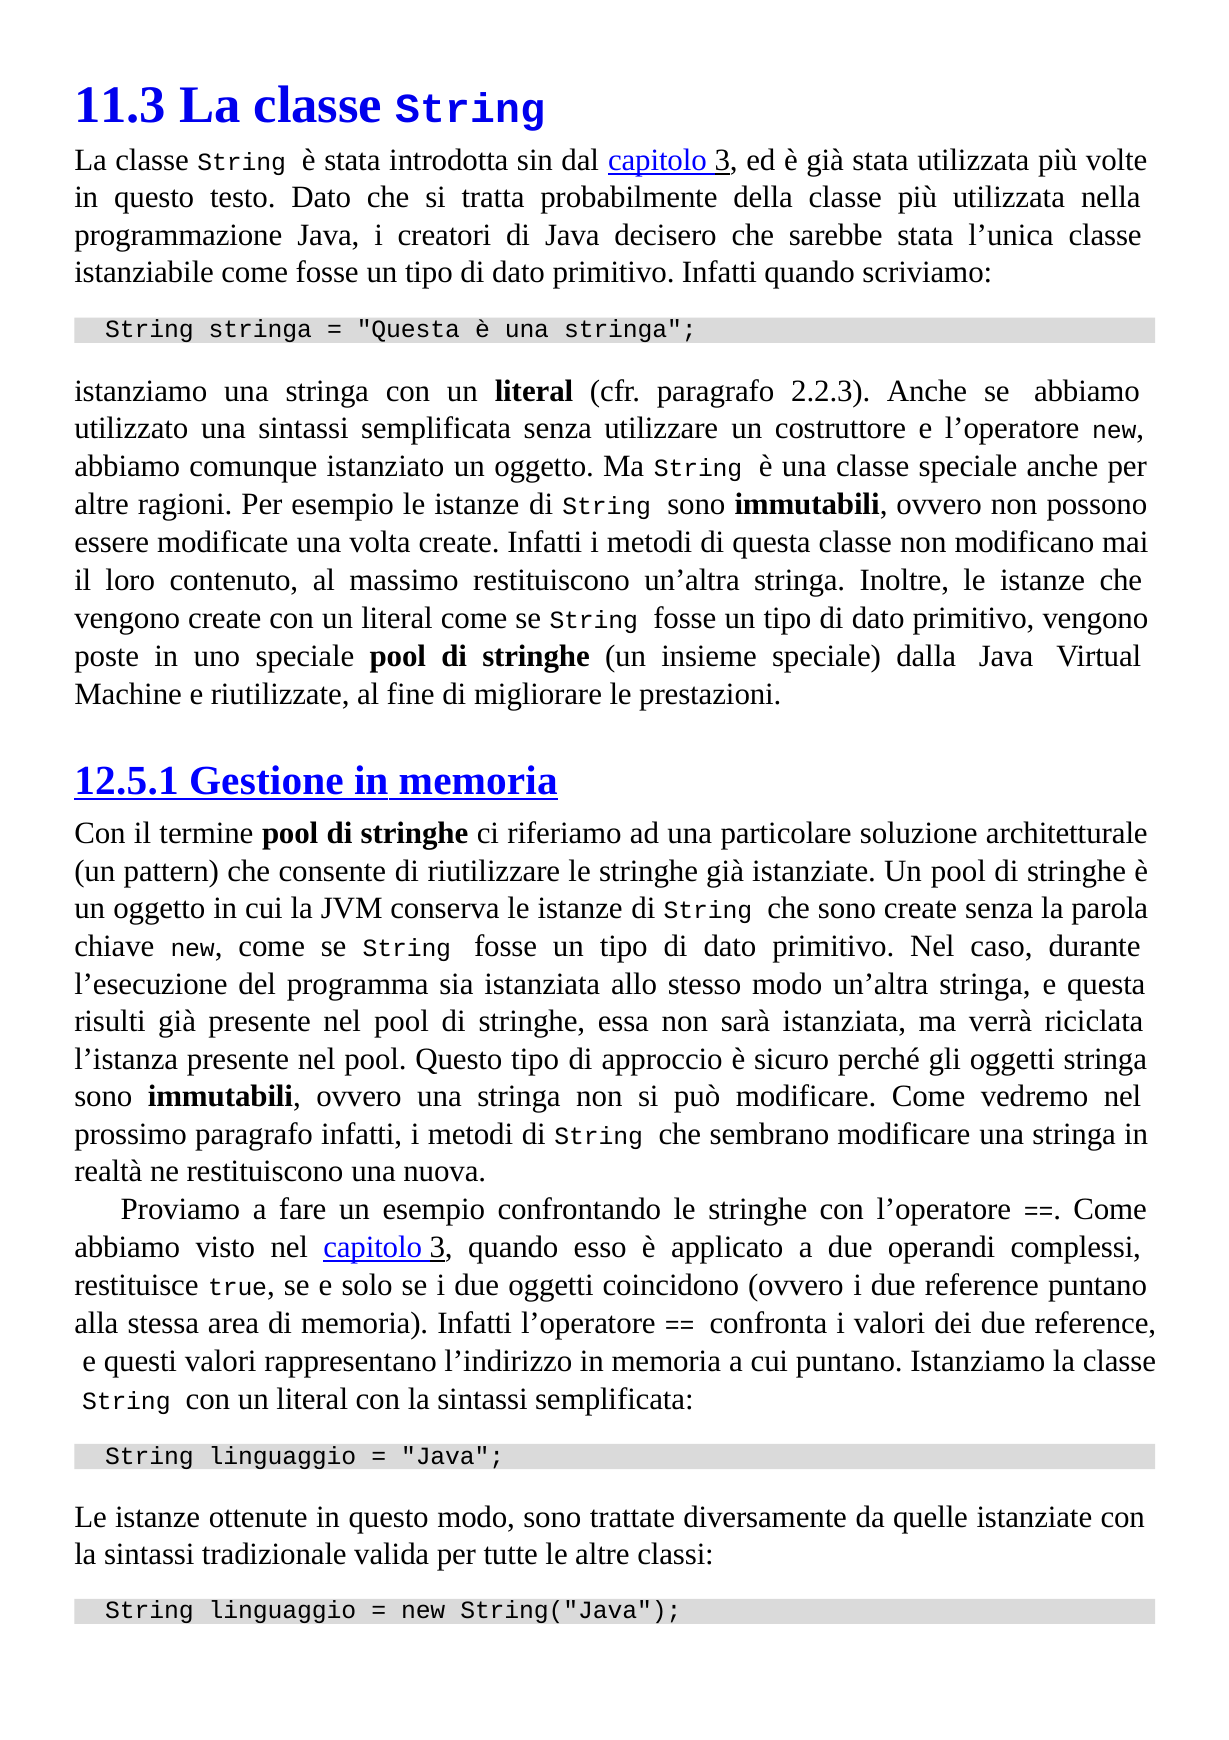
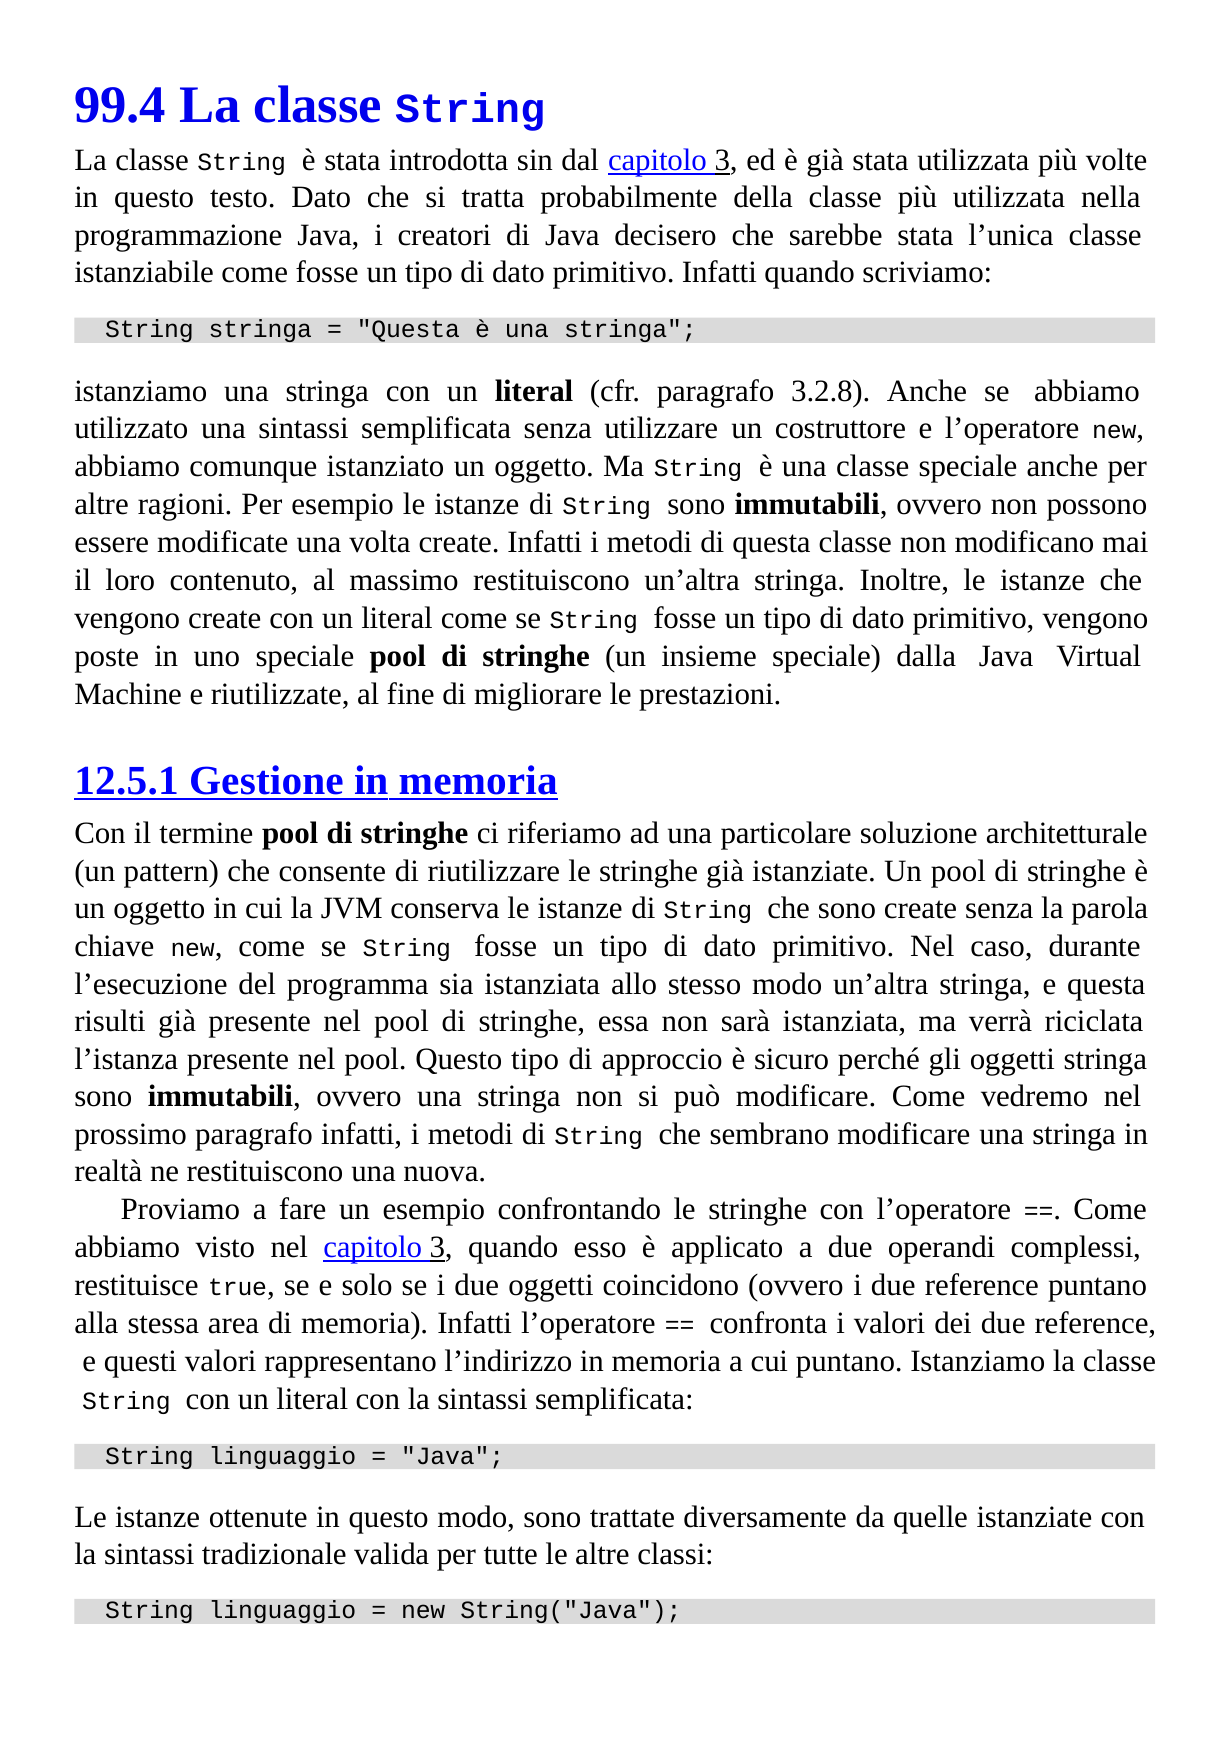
11.3: 11.3 -> 99.4
2.2.3: 2.2.3 -> 3.2.8
